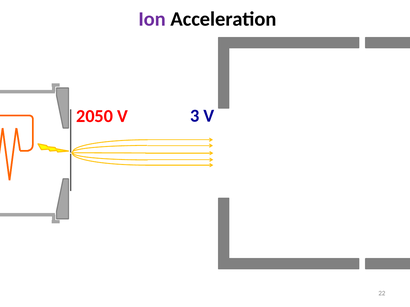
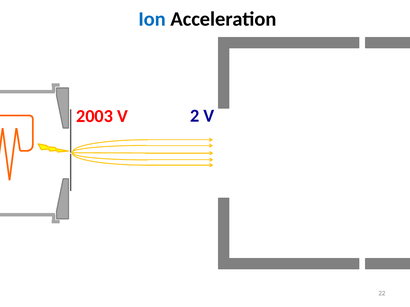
Ion colour: purple -> blue
2050: 2050 -> 2003
3: 3 -> 2
